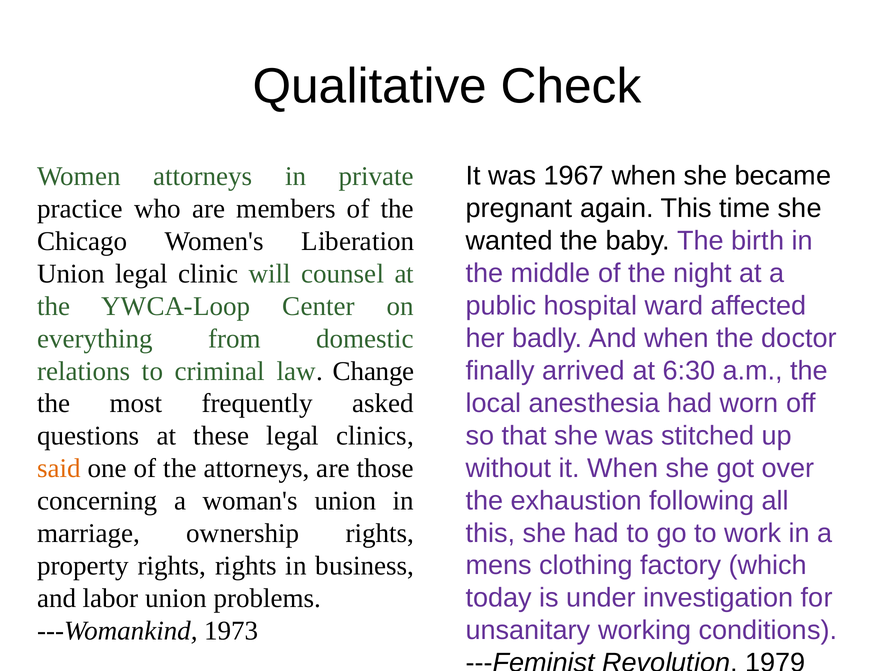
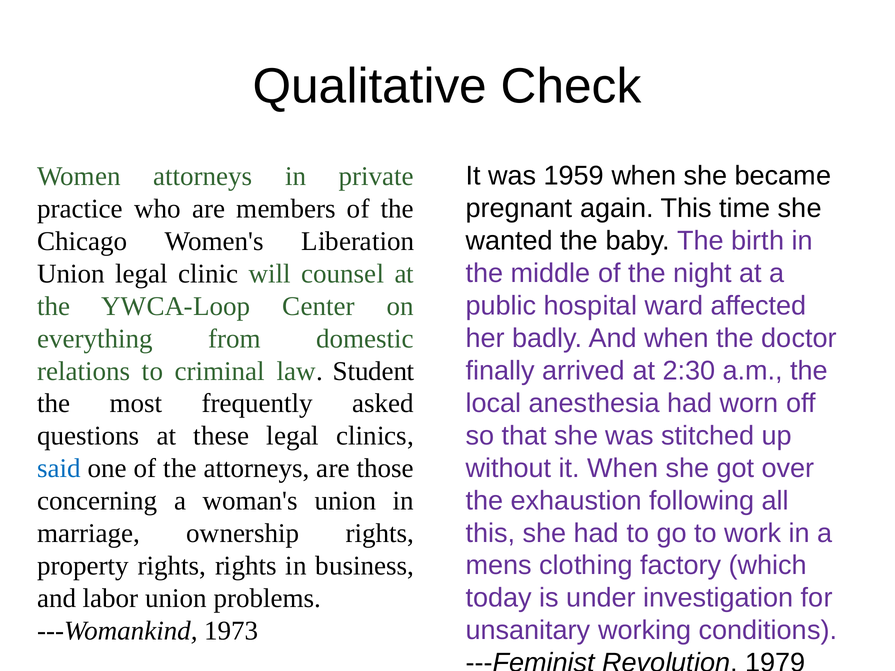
1967: 1967 -> 1959
6:30: 6:30 -> 2:30
Change: Change -> Student
said colour: orange -> blue
